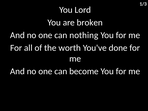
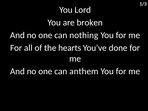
worth: worth -> hearts
become: become -> anthem
